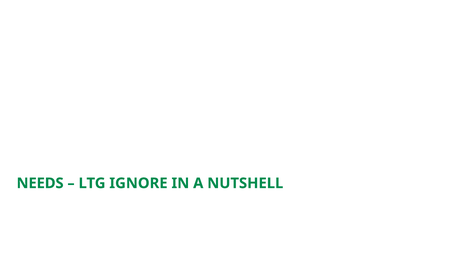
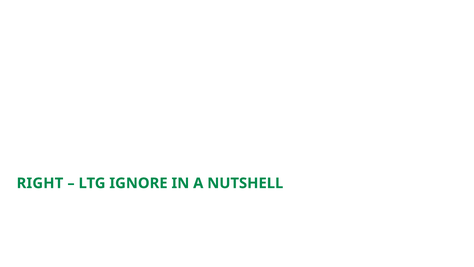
NEEDS: NEEDS -> RIGHT
